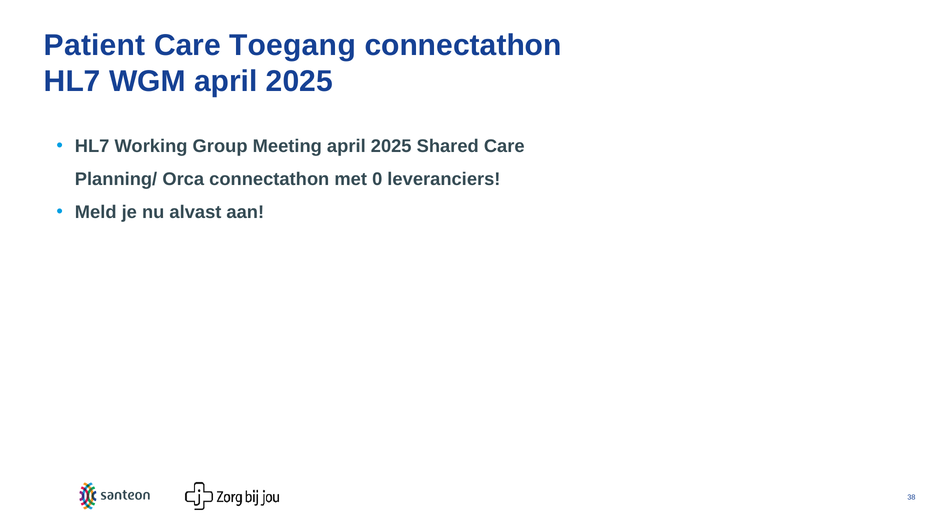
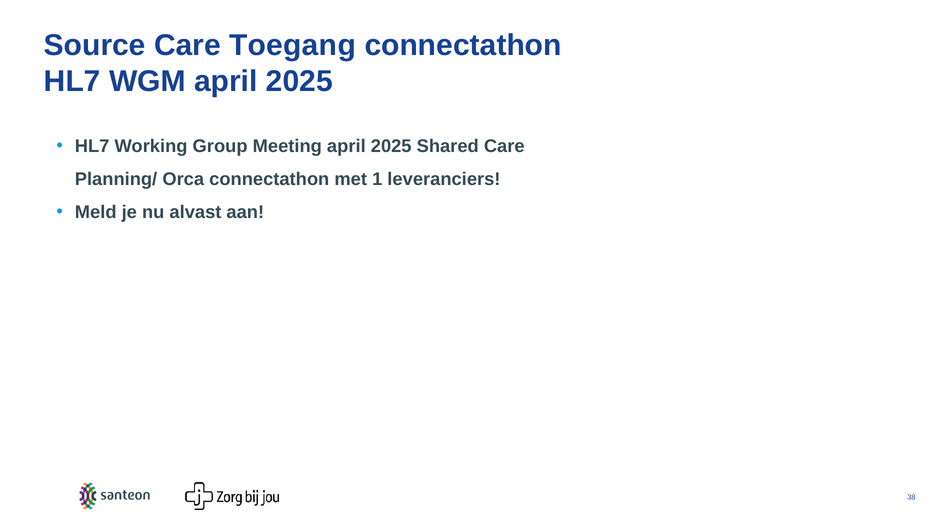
Patient: Patient -> Source
0: 0 -> 1
